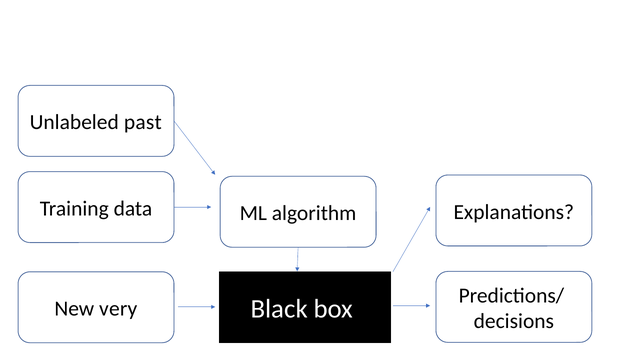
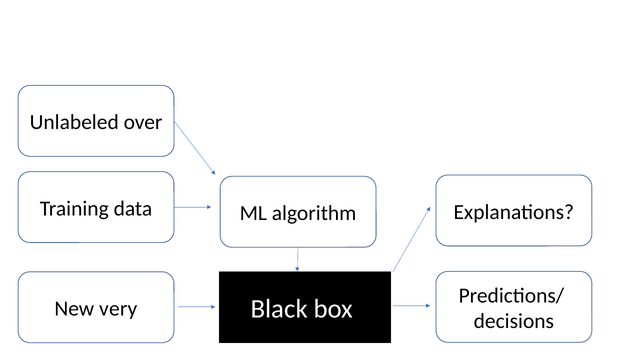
past: past -> over
